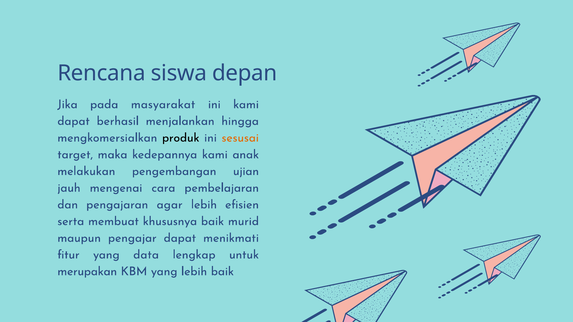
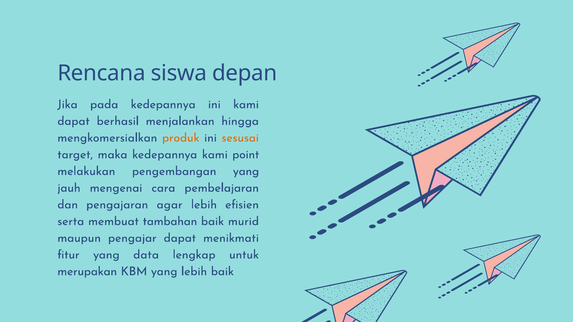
pada masyarakat: masyarakat -> kedepannya
produk colour: black -> orange
anak: anak -> point
pengembangan ujian: ujian -> yang
khususnya: khususnya -> tambahan
